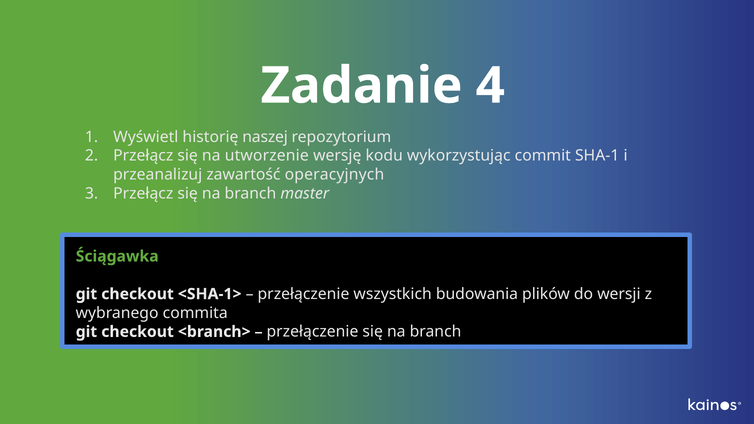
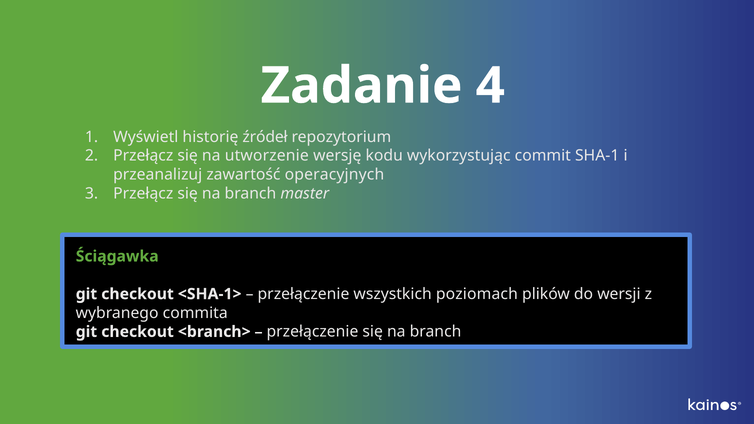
naszej: naszej -> źródeł
budowania: budowania -> poziomach
